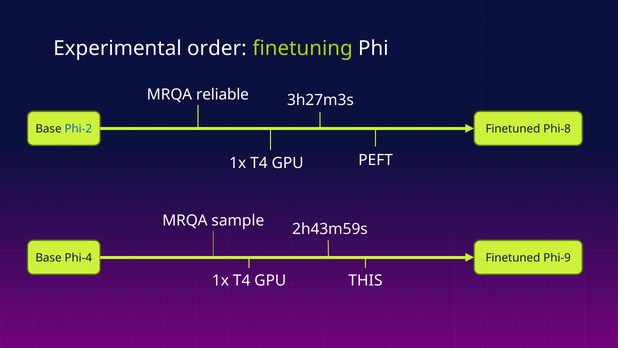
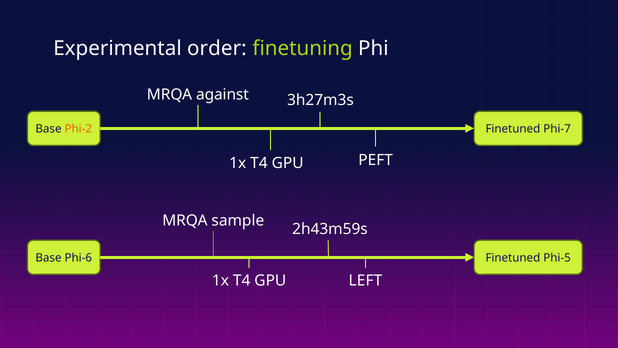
reliable: reliable -> against
Phi-2 colour: blue -> orange
Phi-8: Phi-8 -> Phi-7
Phi-4: Phi-4 -> Phi-6
Phi-9: Phi-9 -> Phi-5
THIS: THIS -> LEFT
